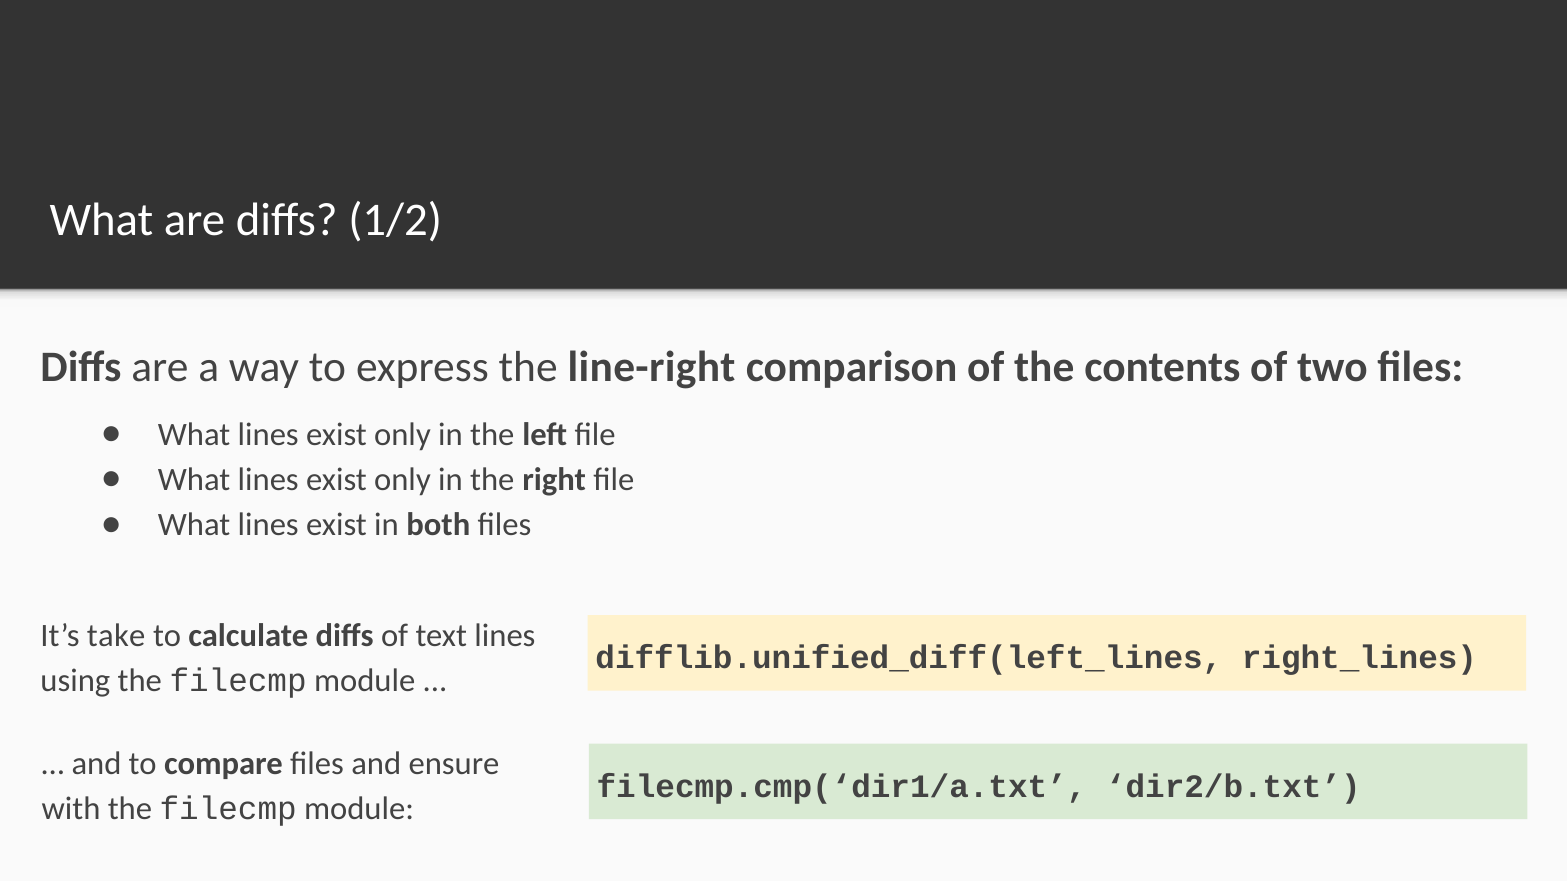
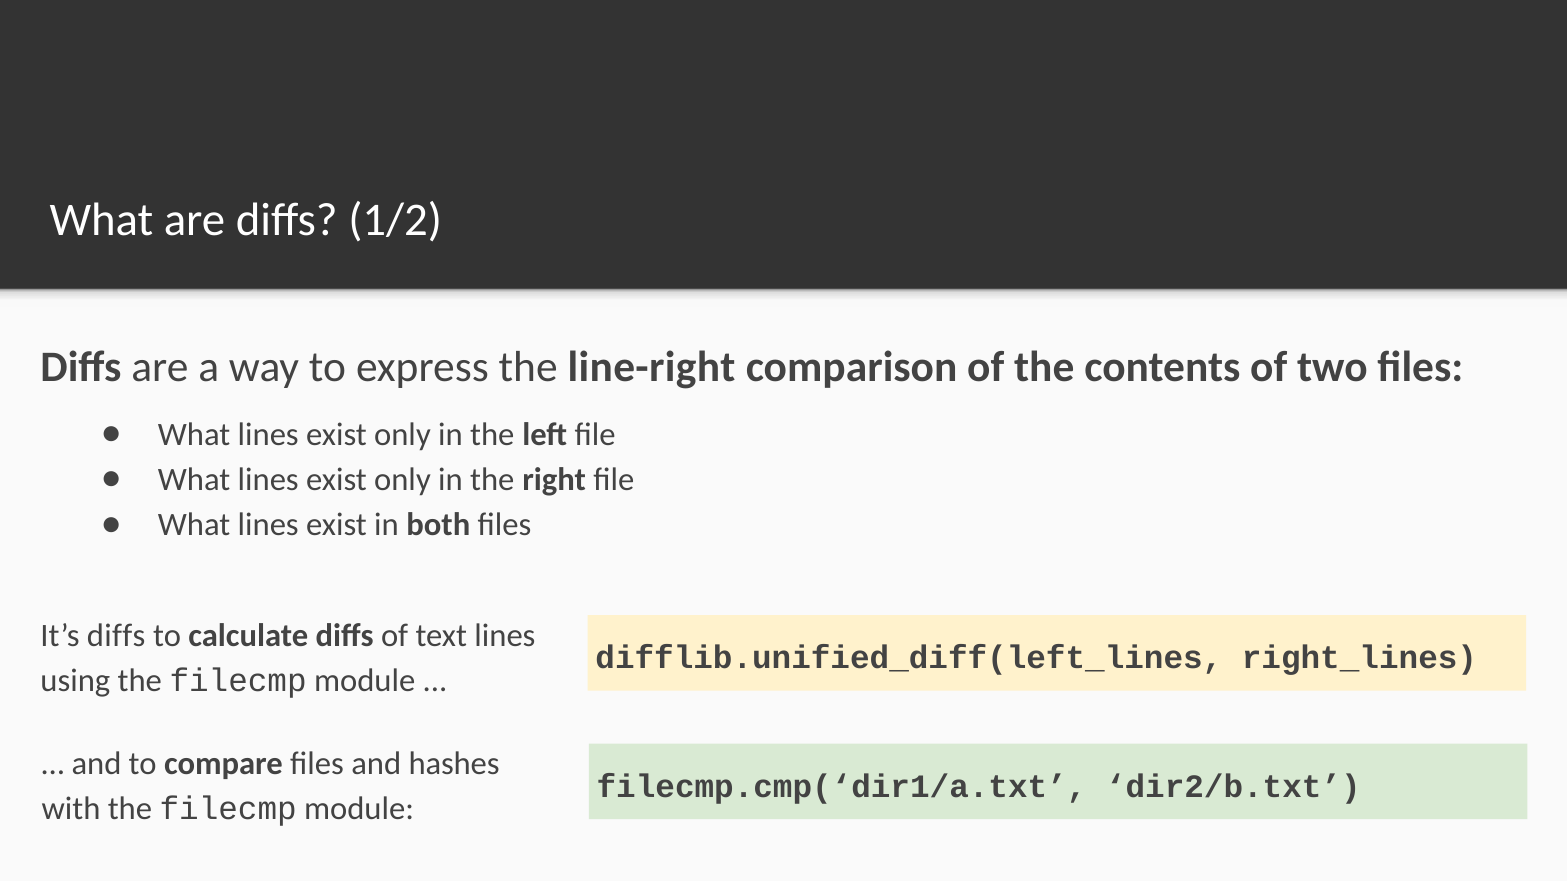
It’s take: take -> diffs
ensure: ensure -> hashes
